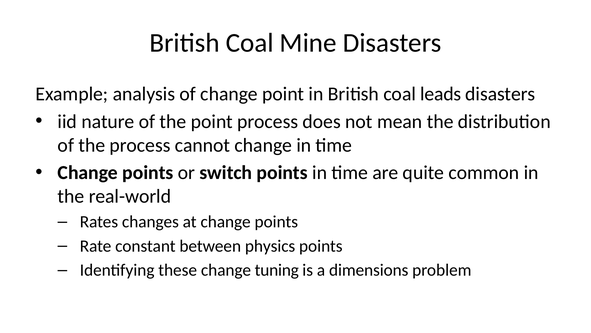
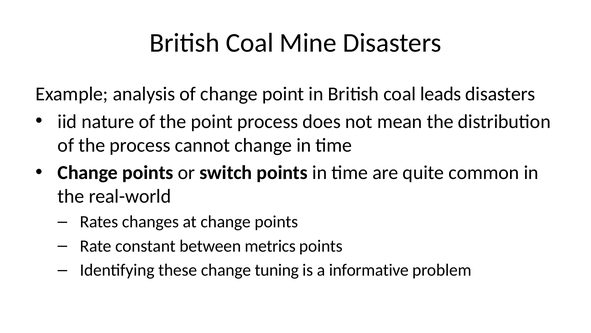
physics: physics -> metrics
dimensions: dimensions -> informative
